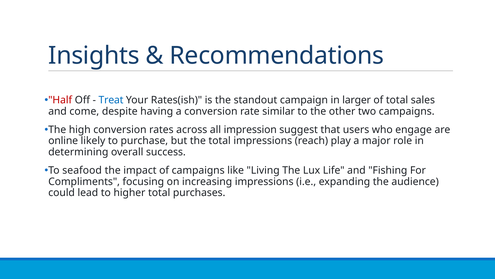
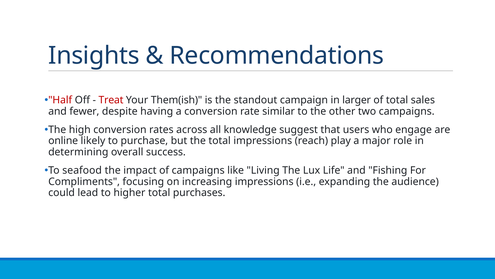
Treat colour: blue -> red
Rates(ish: Rates(ish -> Them(ish
come: come -> fewer
impression: impression -> knowledge
